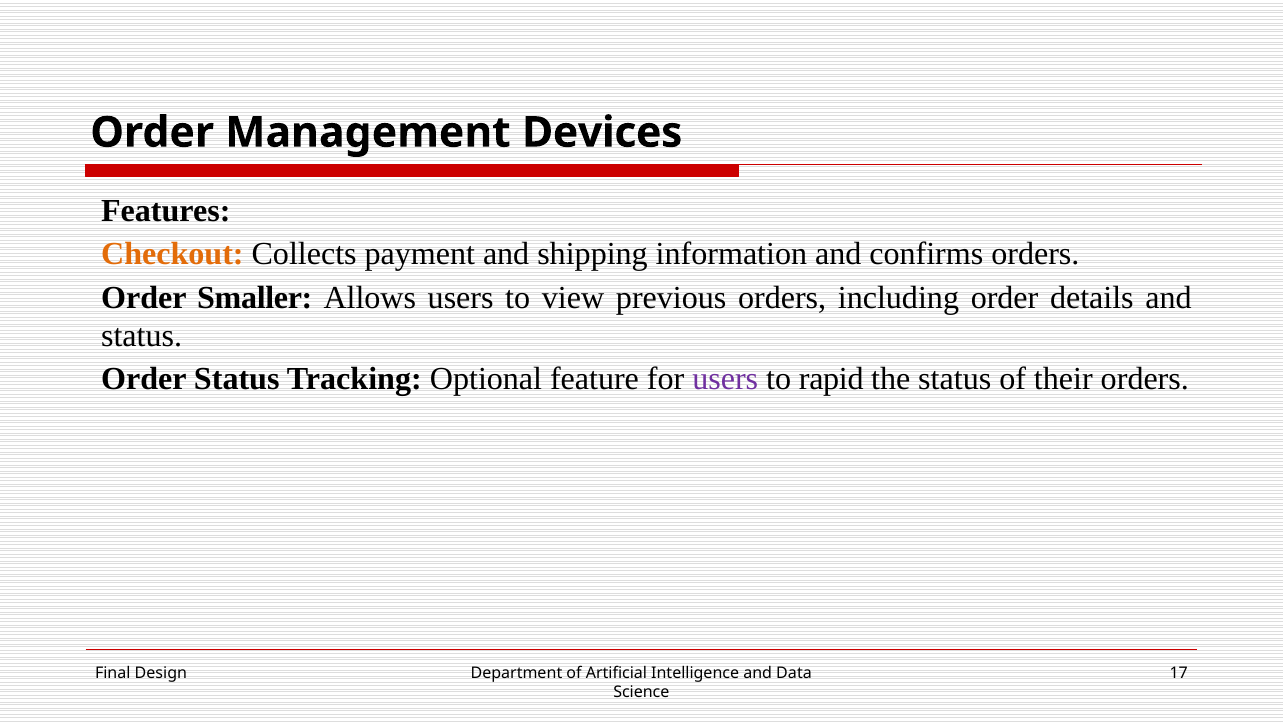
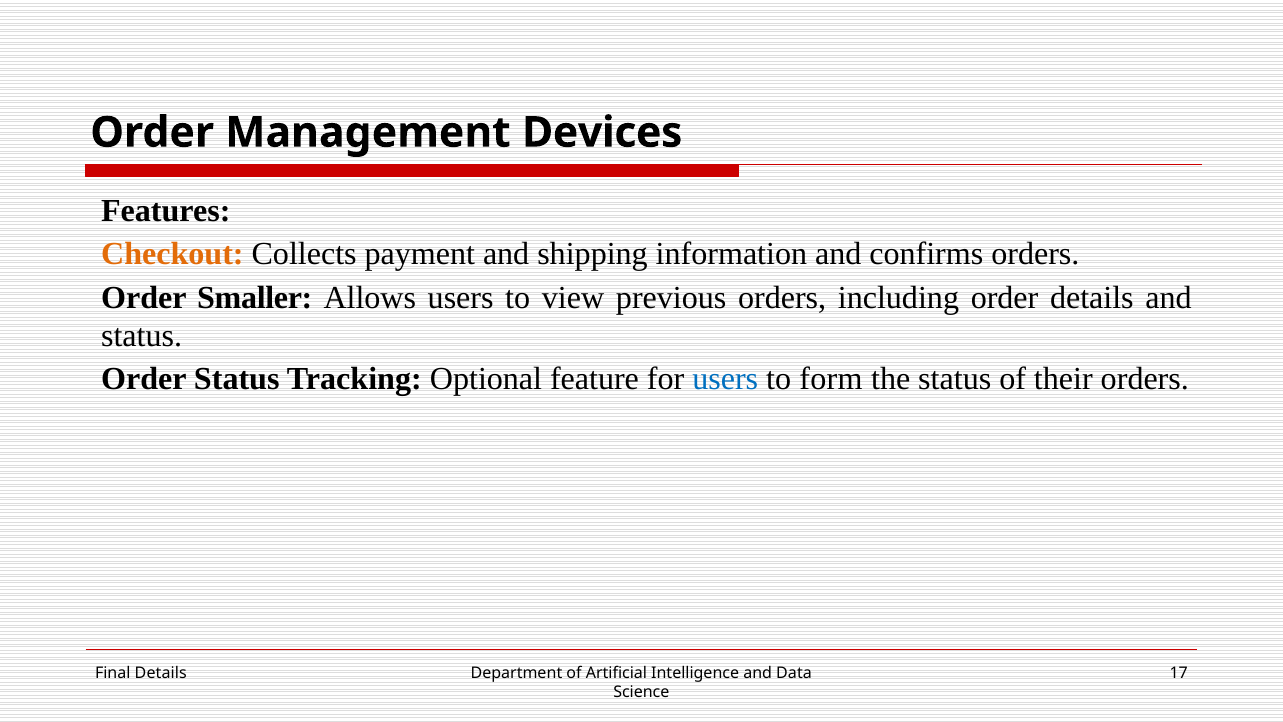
users at (725, 379) colour: purple -> blue
rapid: rapid -> form
Final Design: Design -> Details
